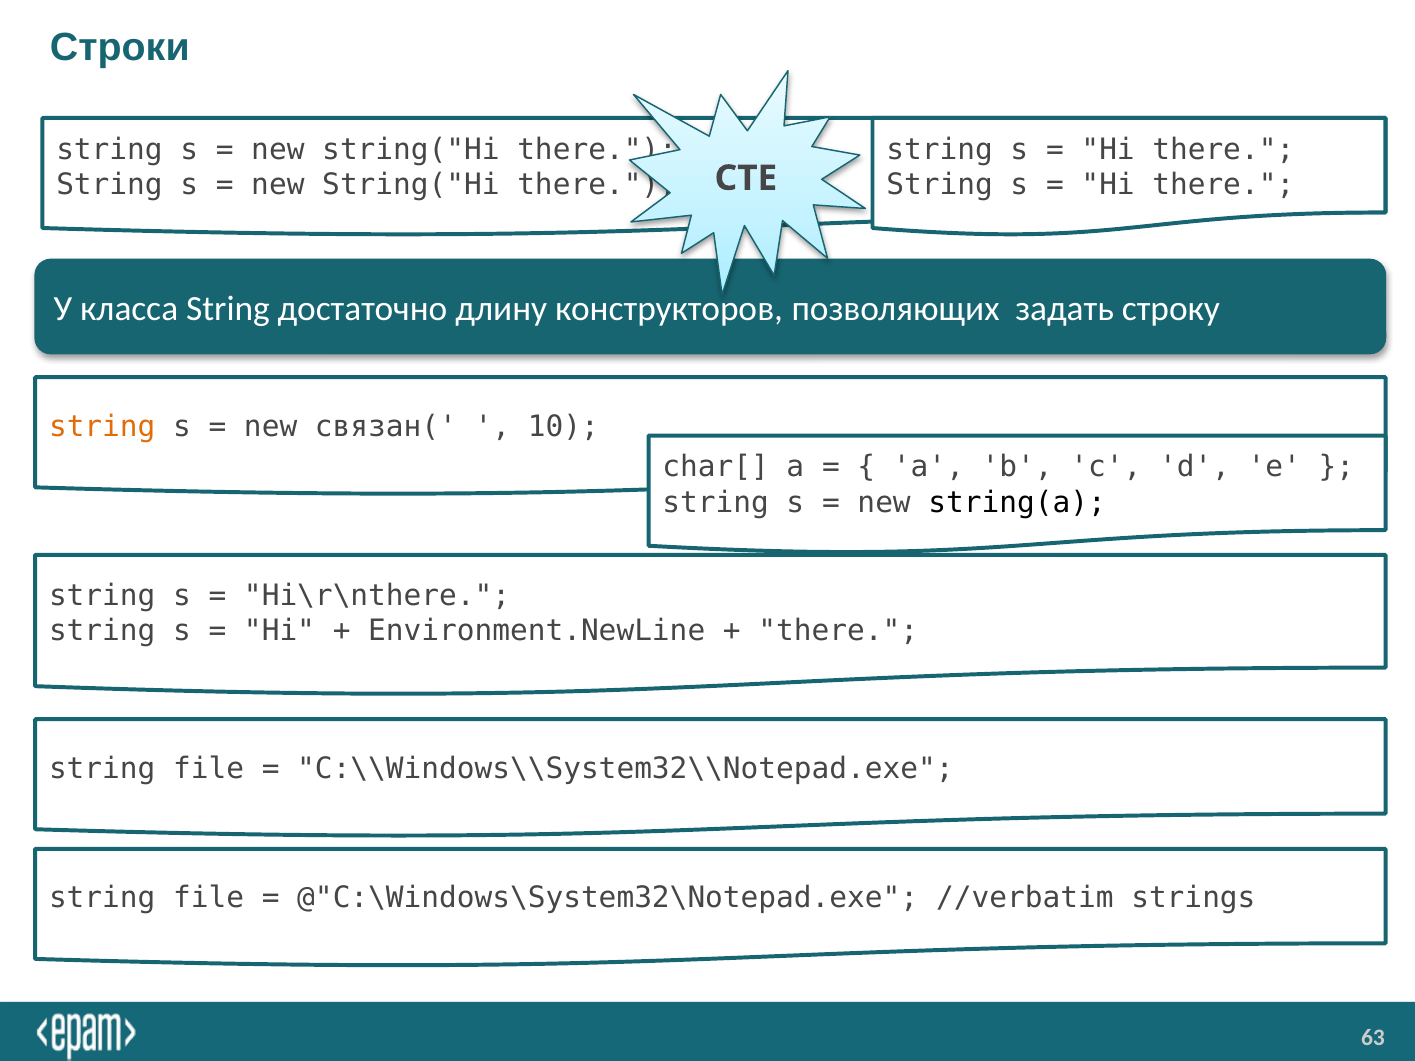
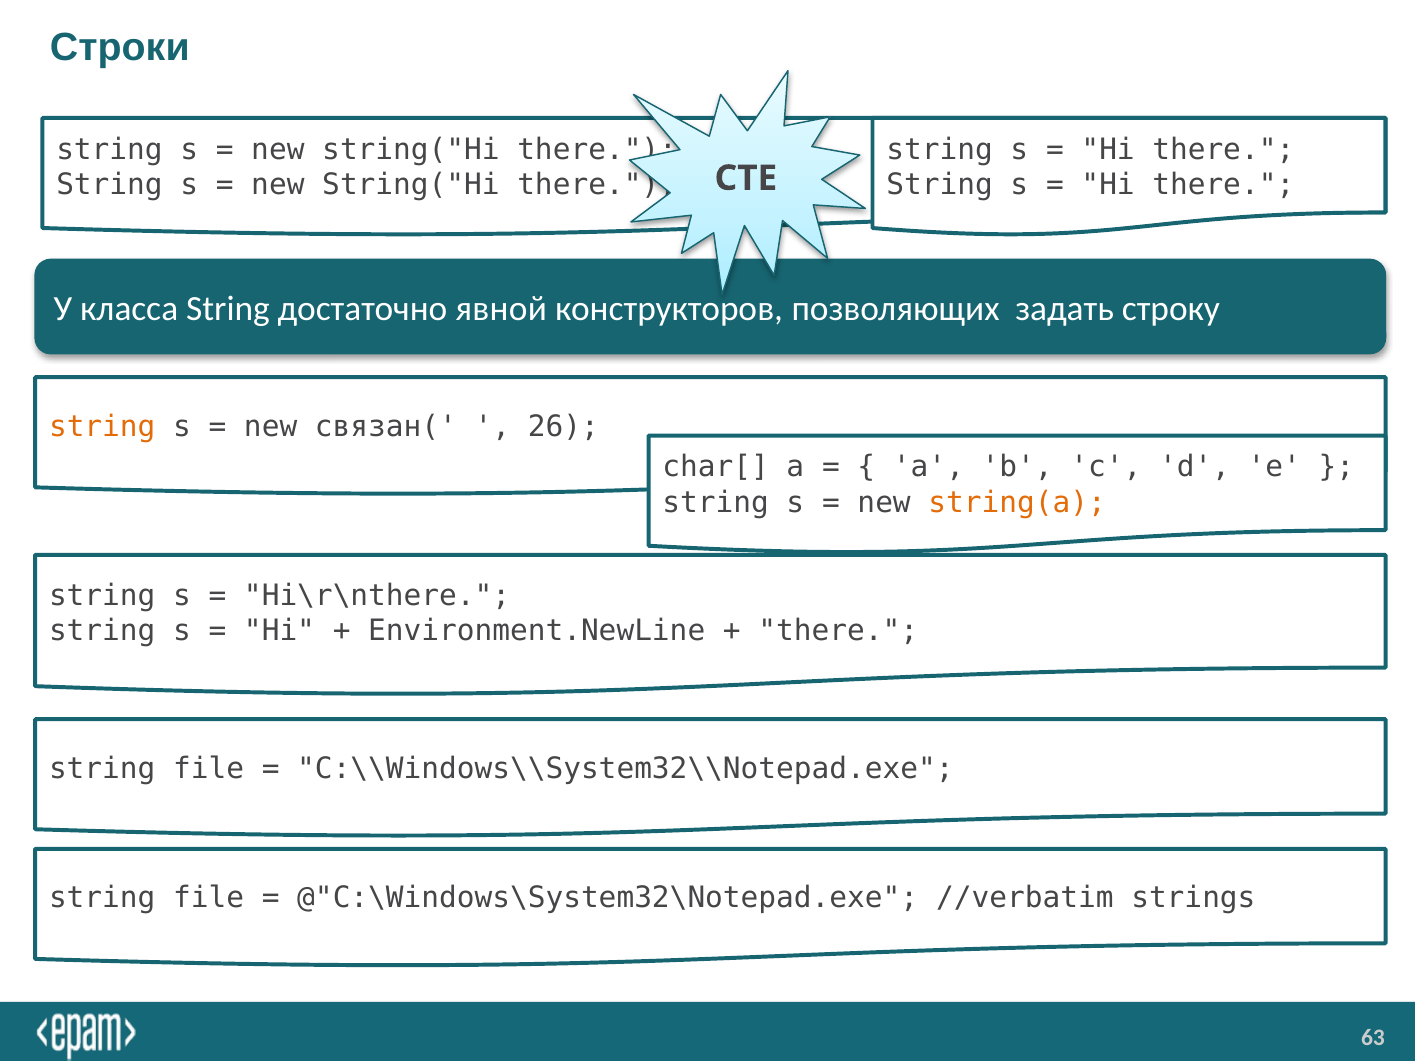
длину: длину -> явной
10: 10 -> 26
string(a colour: black -> orange
